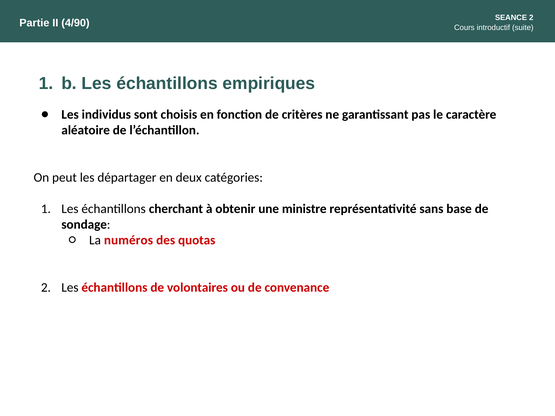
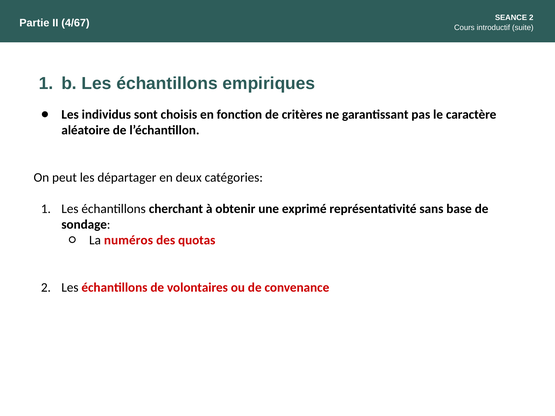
4/90: 4/90 -> 4/67
ministre: ministre -> exprimé
